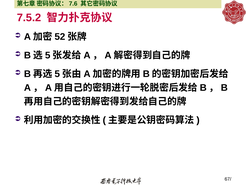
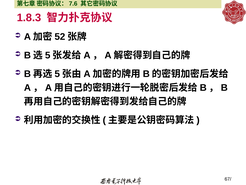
7.5.2: 7.5.2 -> 1.8.3
